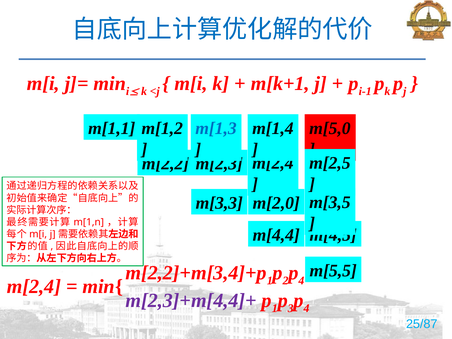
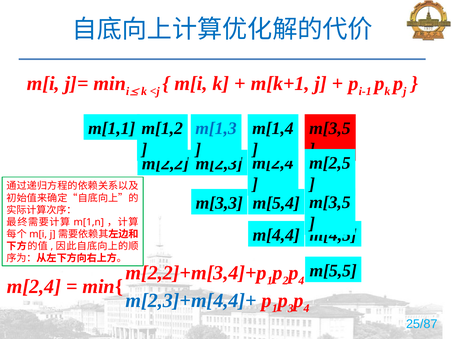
m[5,0 at (330, 128): m[5,0 -> m[3,5
m[2,0: m[2,0 -> m[5,4
m[2,3]+m[4,4]+ colour: purple -> blue
